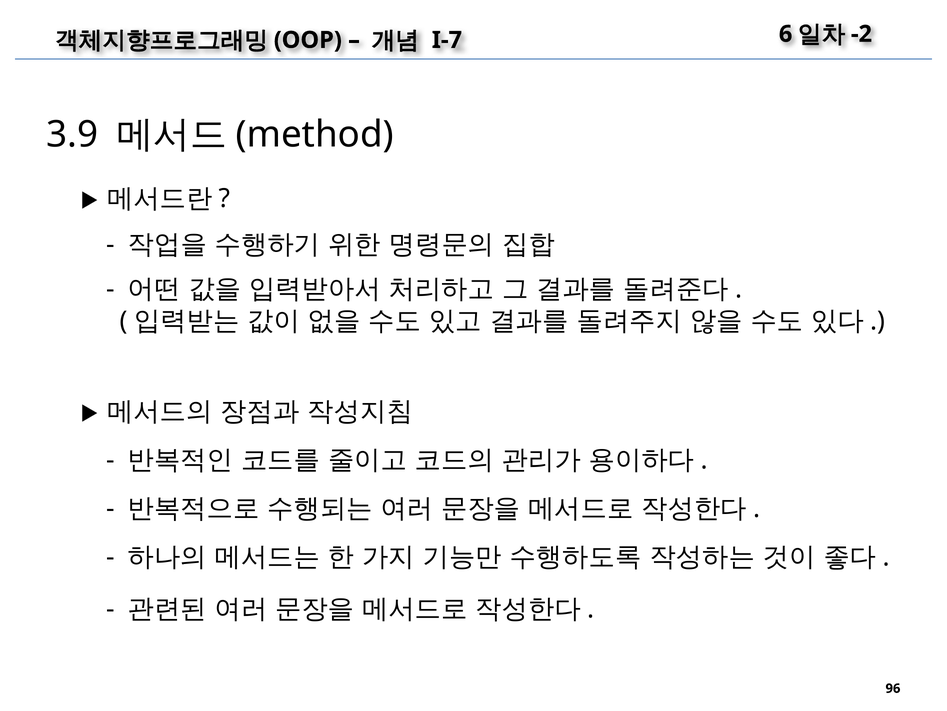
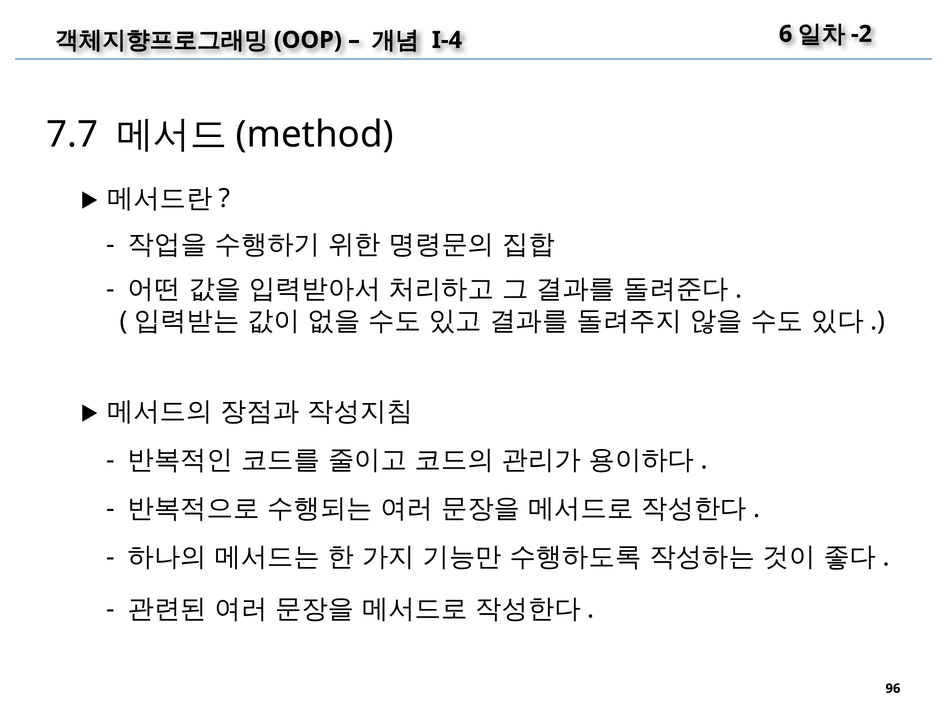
I-7: I-7 -> I-4
3.9: 3.9 -> 7.7
